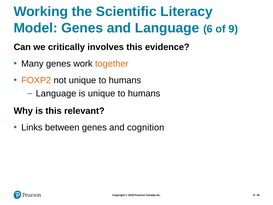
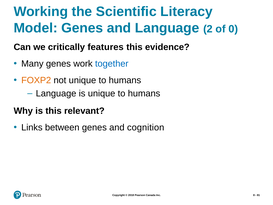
6: 6 -> 2
9: 9 -> 0
involves: involves -> features
together colour: orange -> blue
